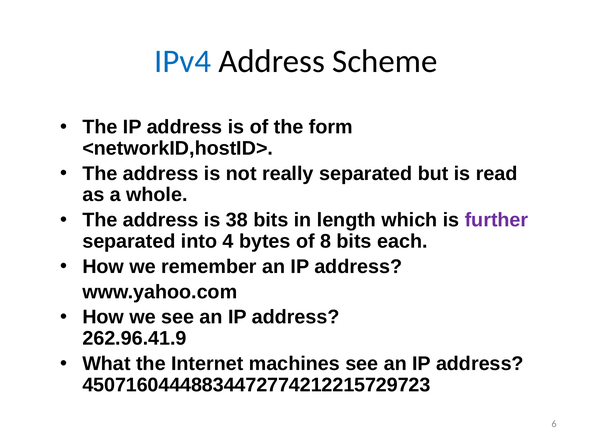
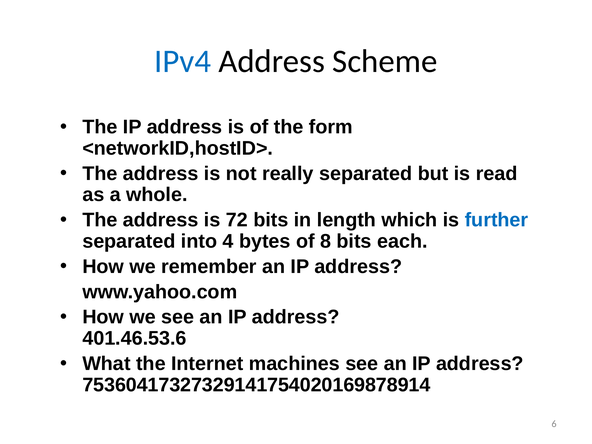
38: 38 -> 72
further colour: purple -> blue
262.96.41.9: 262.96.41.9 -> 401.46.53.6
45071604448834472774212215729723: 45071604448834472774212215729723 -> 75360417327329141754020169878914
